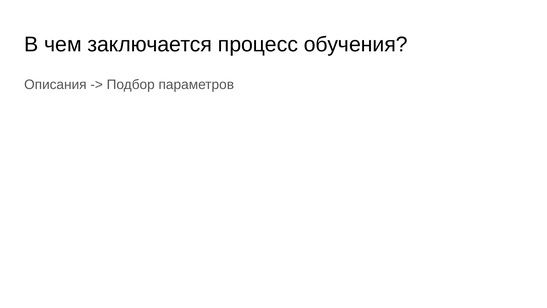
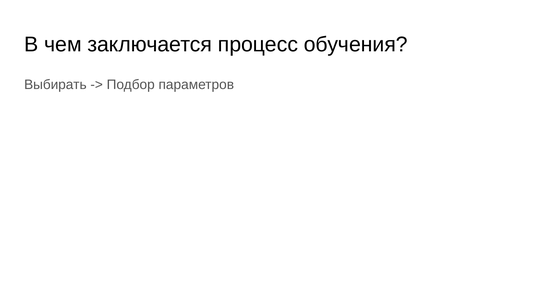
Описания: Описания -> Выбирать
